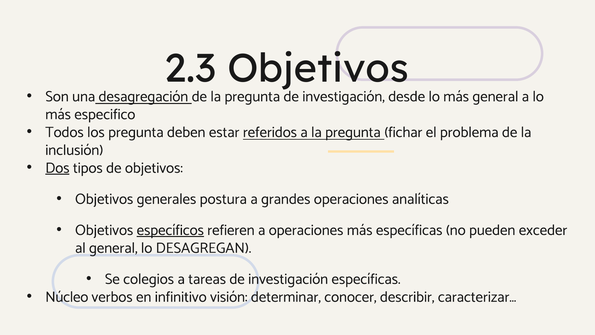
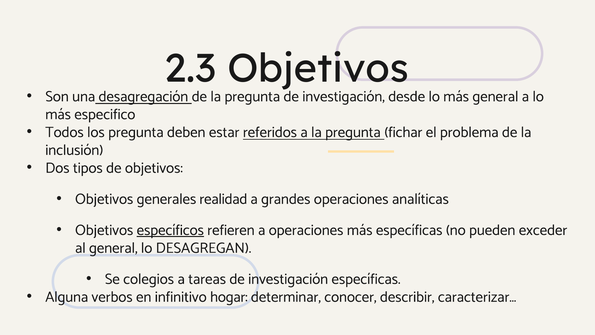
Dos underline: present -> none
postura: postura -> realidad
Núcleo: Núcleo -> Alguna
visión: visión -> hogar
